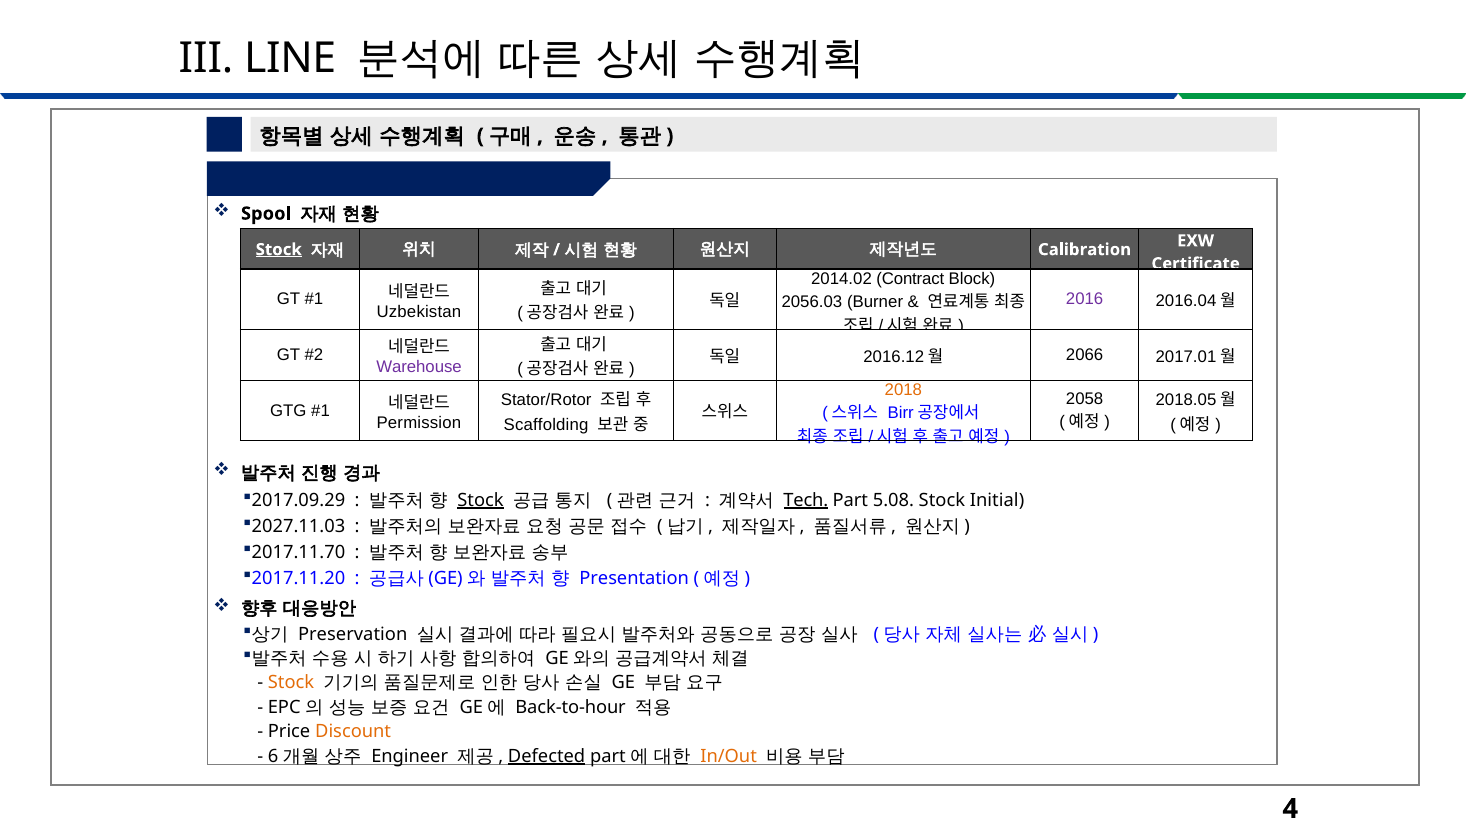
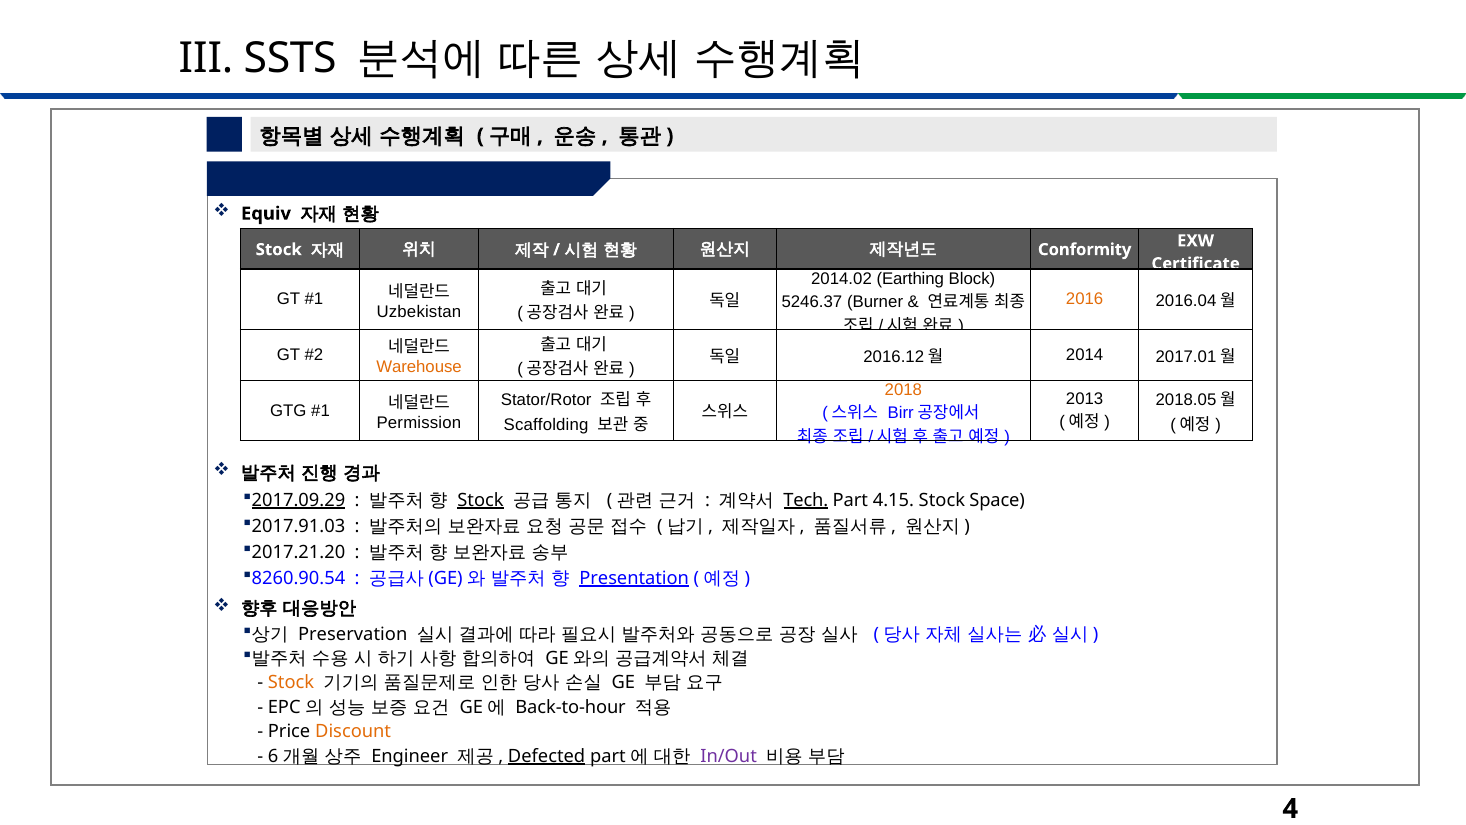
LINE: LINE -> SSTS
Spool: Spool -> Equiv
Stock at (279, 250) underline: present -> none
Calibration: Calibration -> Conformity
Contract: Contract -> Earthing
2016 colour: purple -> orange
2056.03: 2056.03 -> 5246.37
2066: 2066 -> 2014
Warehouse colour: purple -> orange
2058: 2058 -> 2013
2017.09.29 underline: none -> present
5.08: 5.08 -> 4.15
Initial: Initial -> Space
2027.11.03: 2027.11.03 -> 2017.91.03
2017.11.70: 2017.11.70 -> 2017.21.20
2017.11.20: 2017.11.20 -> 8260.90.54
Presentation underline: none -> present
In/Out colour: orange -> purple
